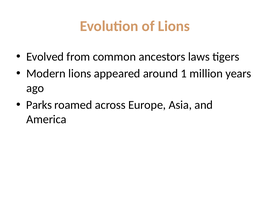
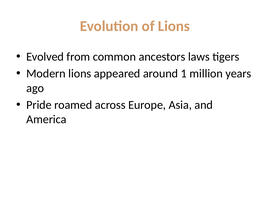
Parks: Parks -> Pride
